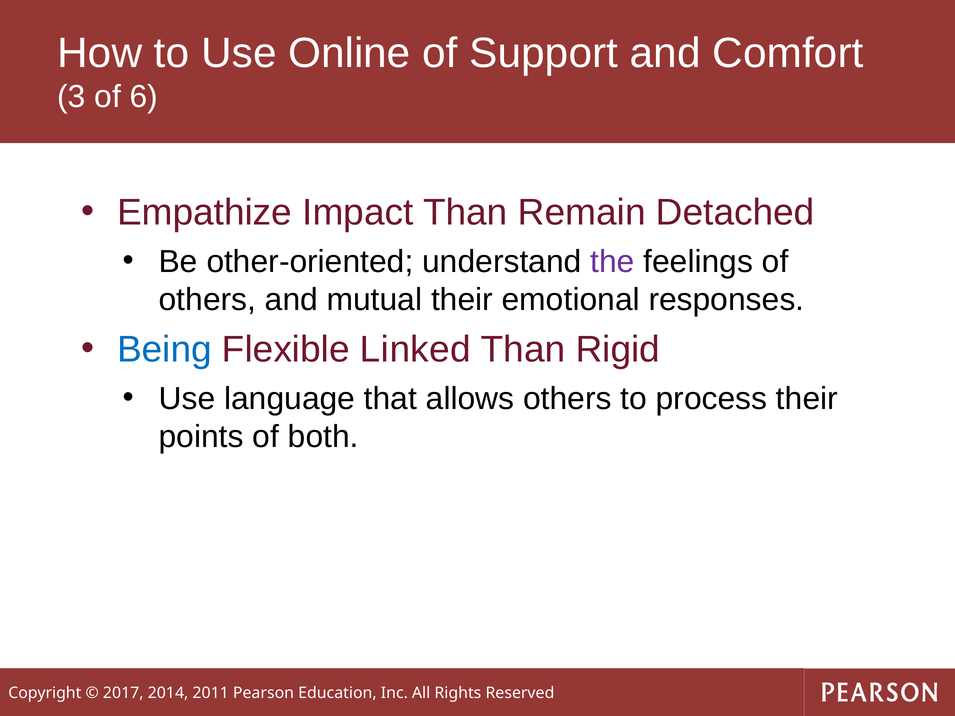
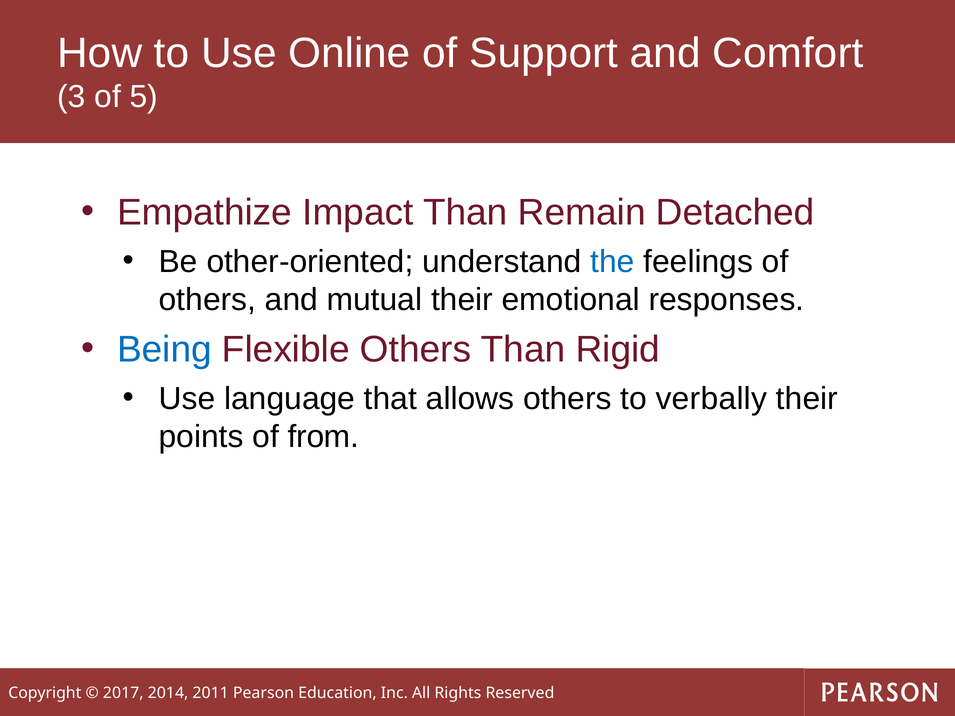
6: 6 -> 5
the colour: purple -> blue
Flexible Linked: Linked -> Others
process: process -> verbally
both: both -> from
